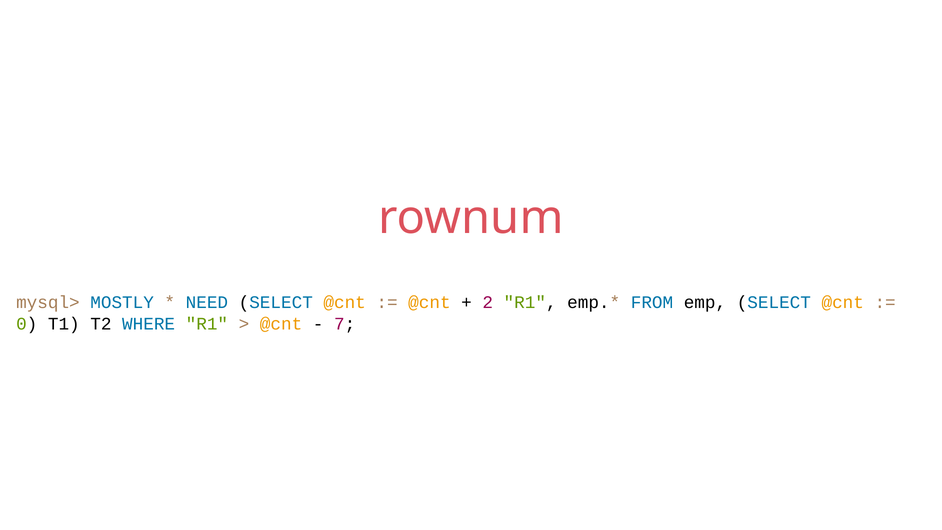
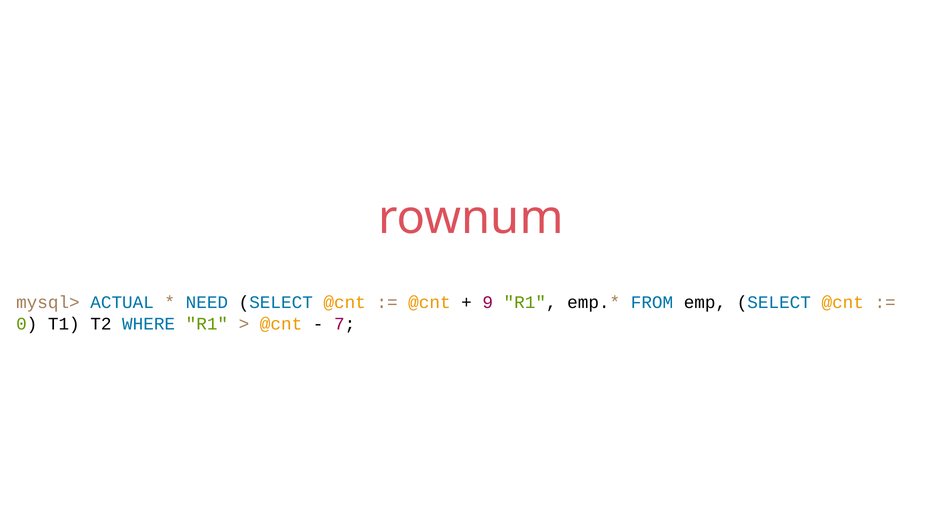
MOSTLY: MOSTLY -> ACTUAL
2: 2 -> 9
